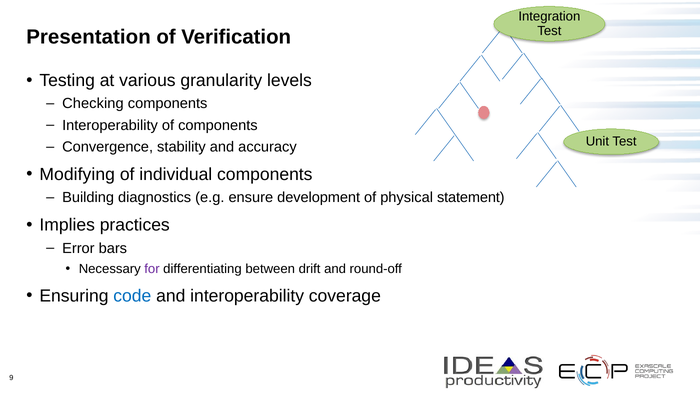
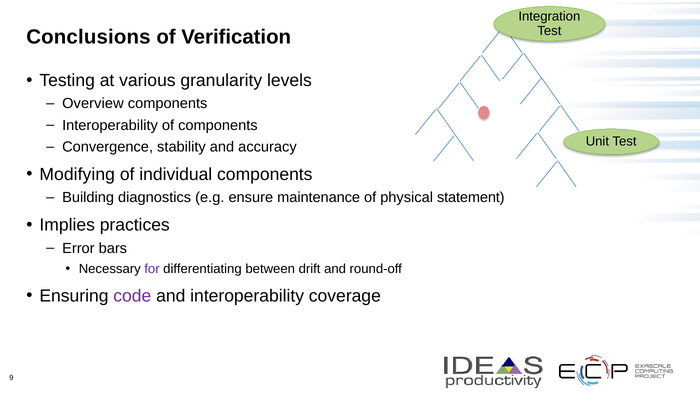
Presentation: Presentation -> Conclusions
Checking: Checking -> Overview
development: development -> maintenance
code colour: blue -> purple
